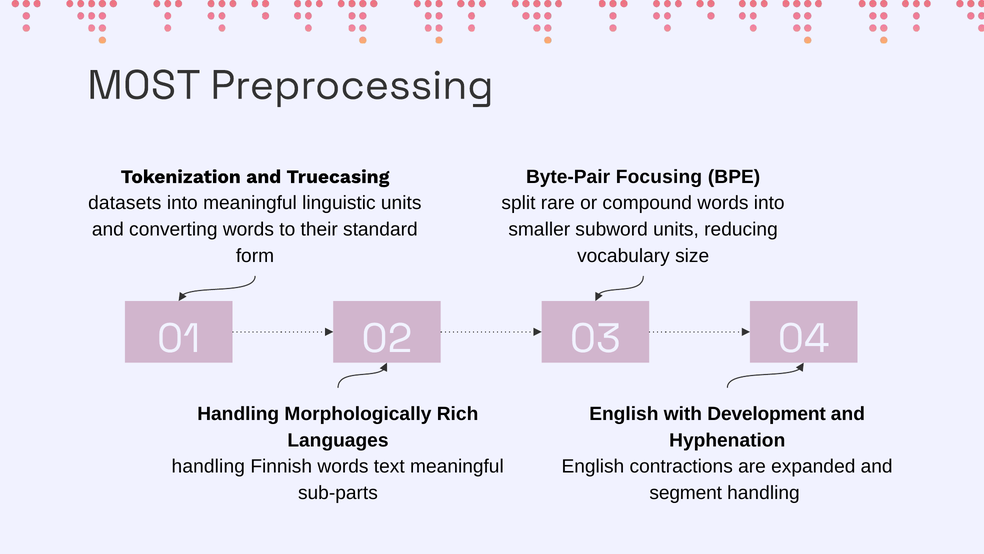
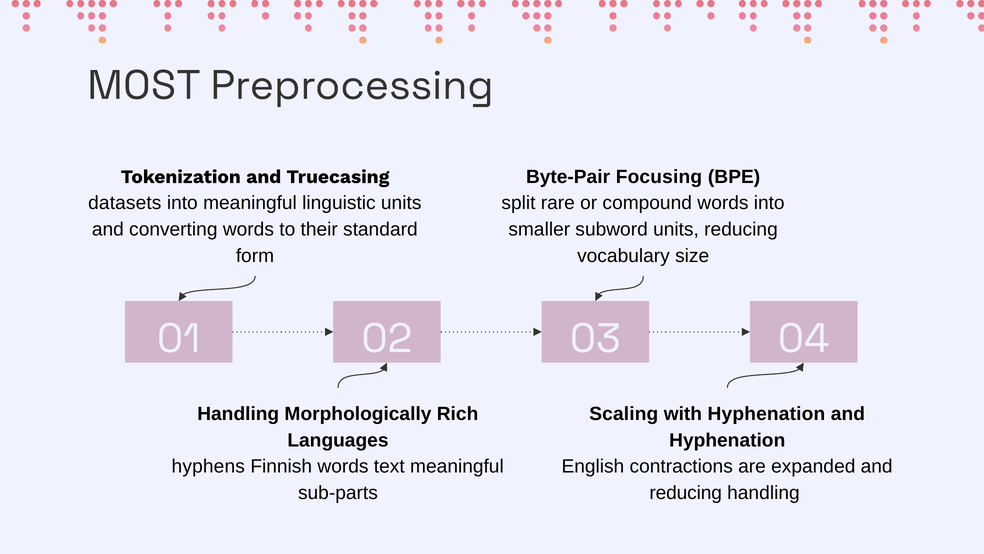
English at (624, 413): English -> Scaling
with Development: Development -> Hyphenation
handling at (208, 466): handling -> hyphens
segment at (686, 493): segment -> reducing
